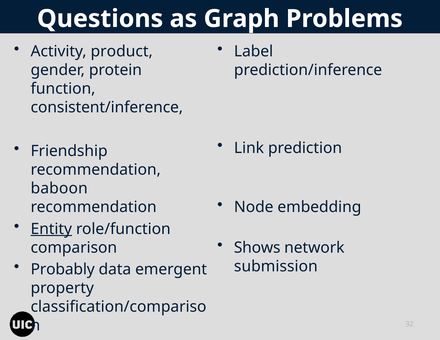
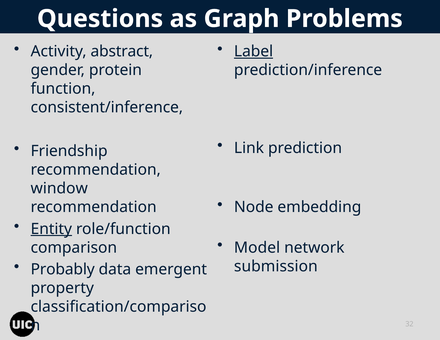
product: product -> abstract
Label underline: none -> present
baboon: baboon -> window
Shows: Shows -> Model
